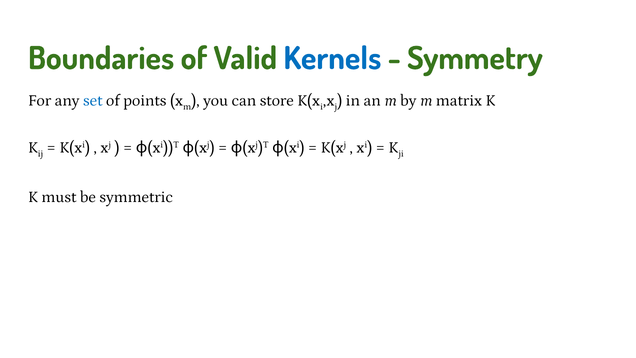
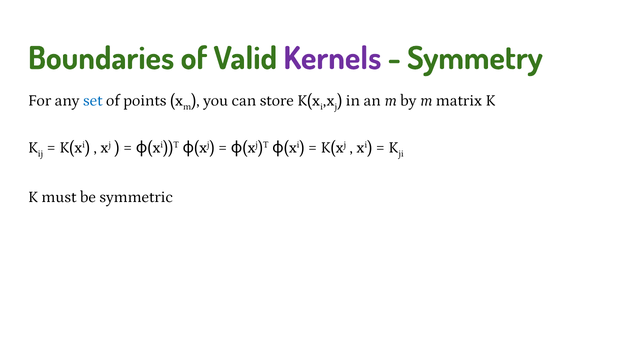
Kernels colour: blue -> purple
